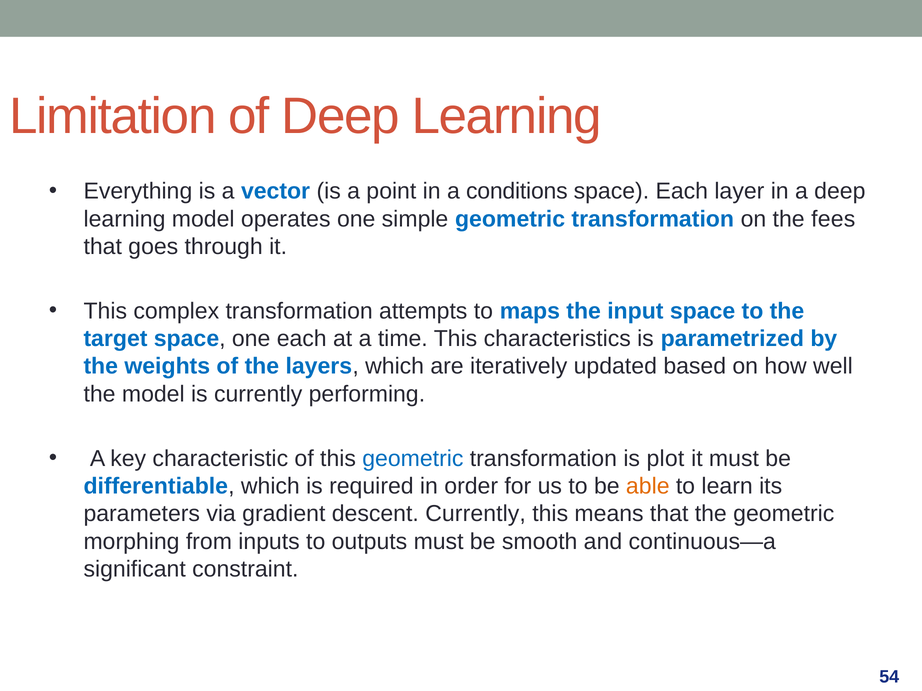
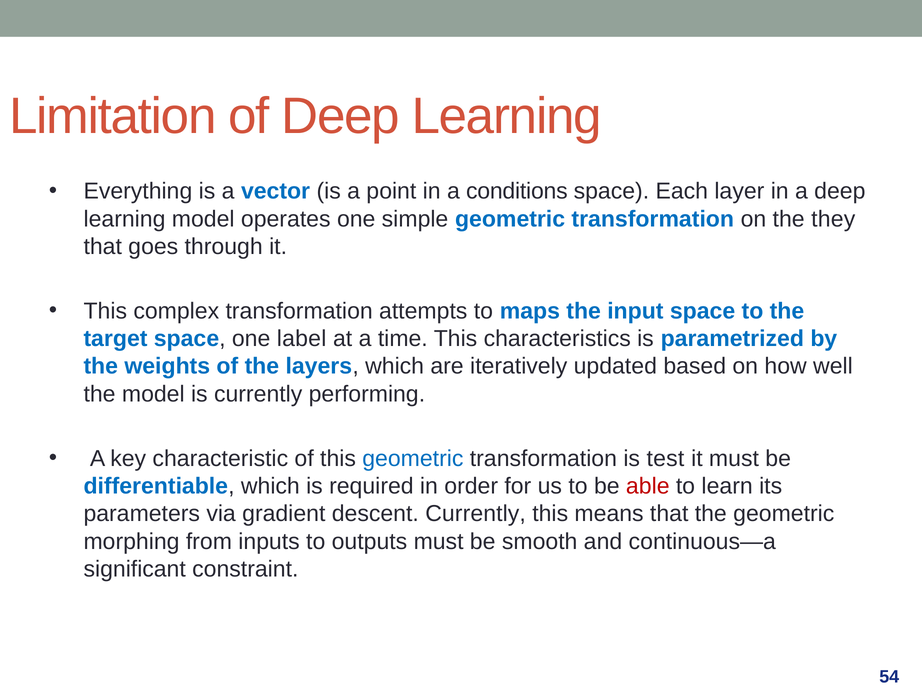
fees: fees -> they
one each: each -> label
plot: plot -> test
able colour: orange -> red
